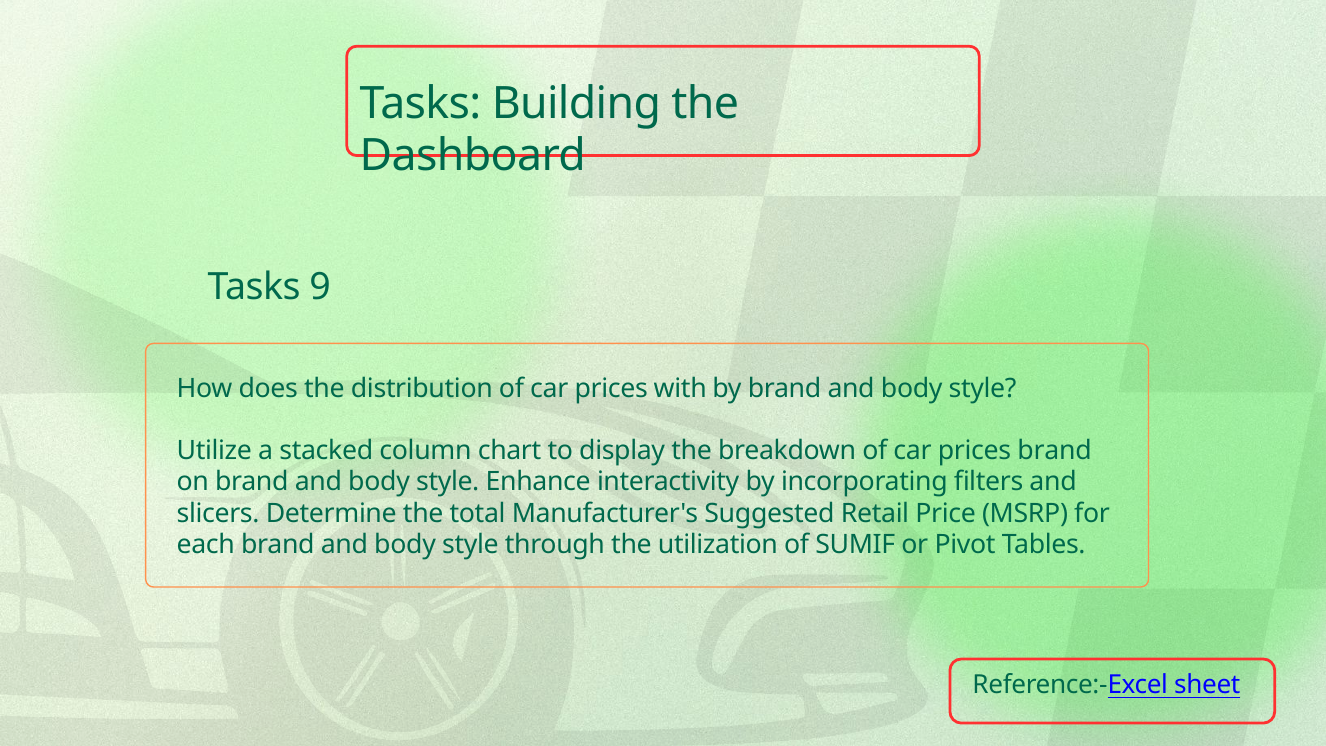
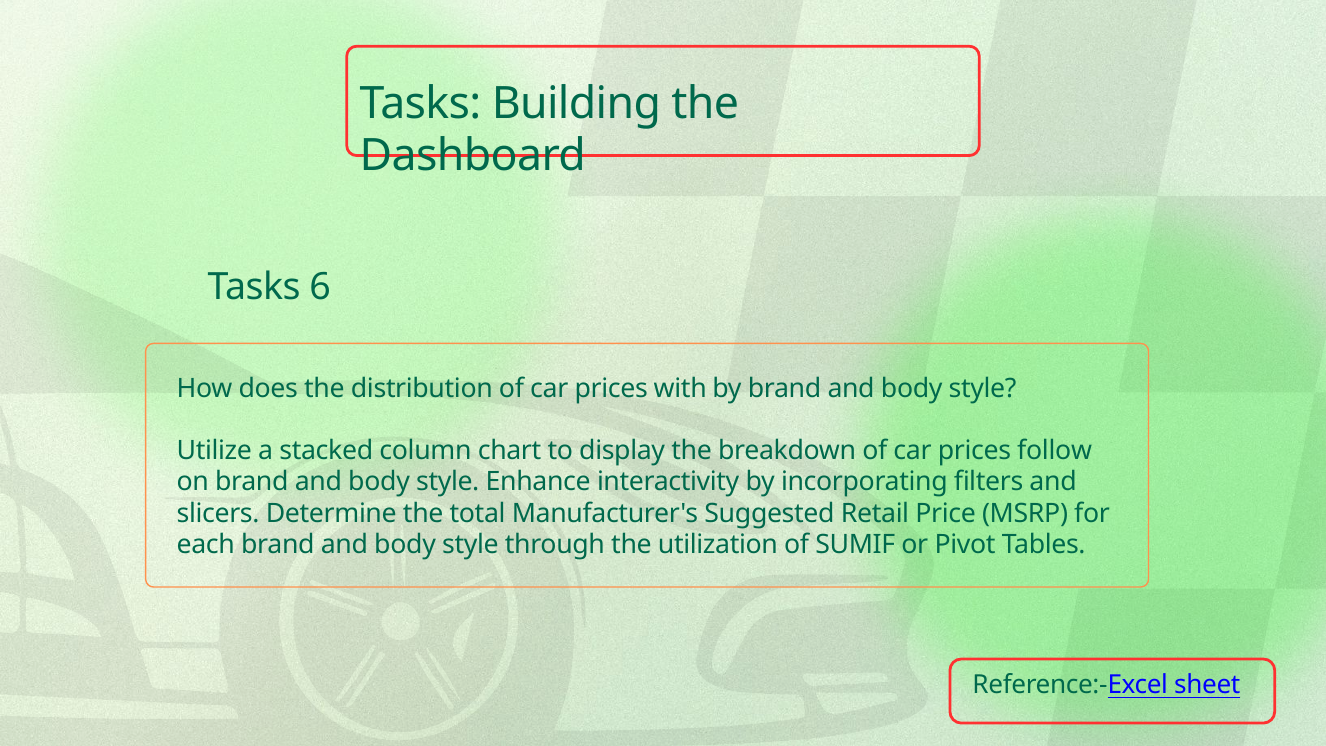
9: 9 -> 6
prices brand: brand -> follow
